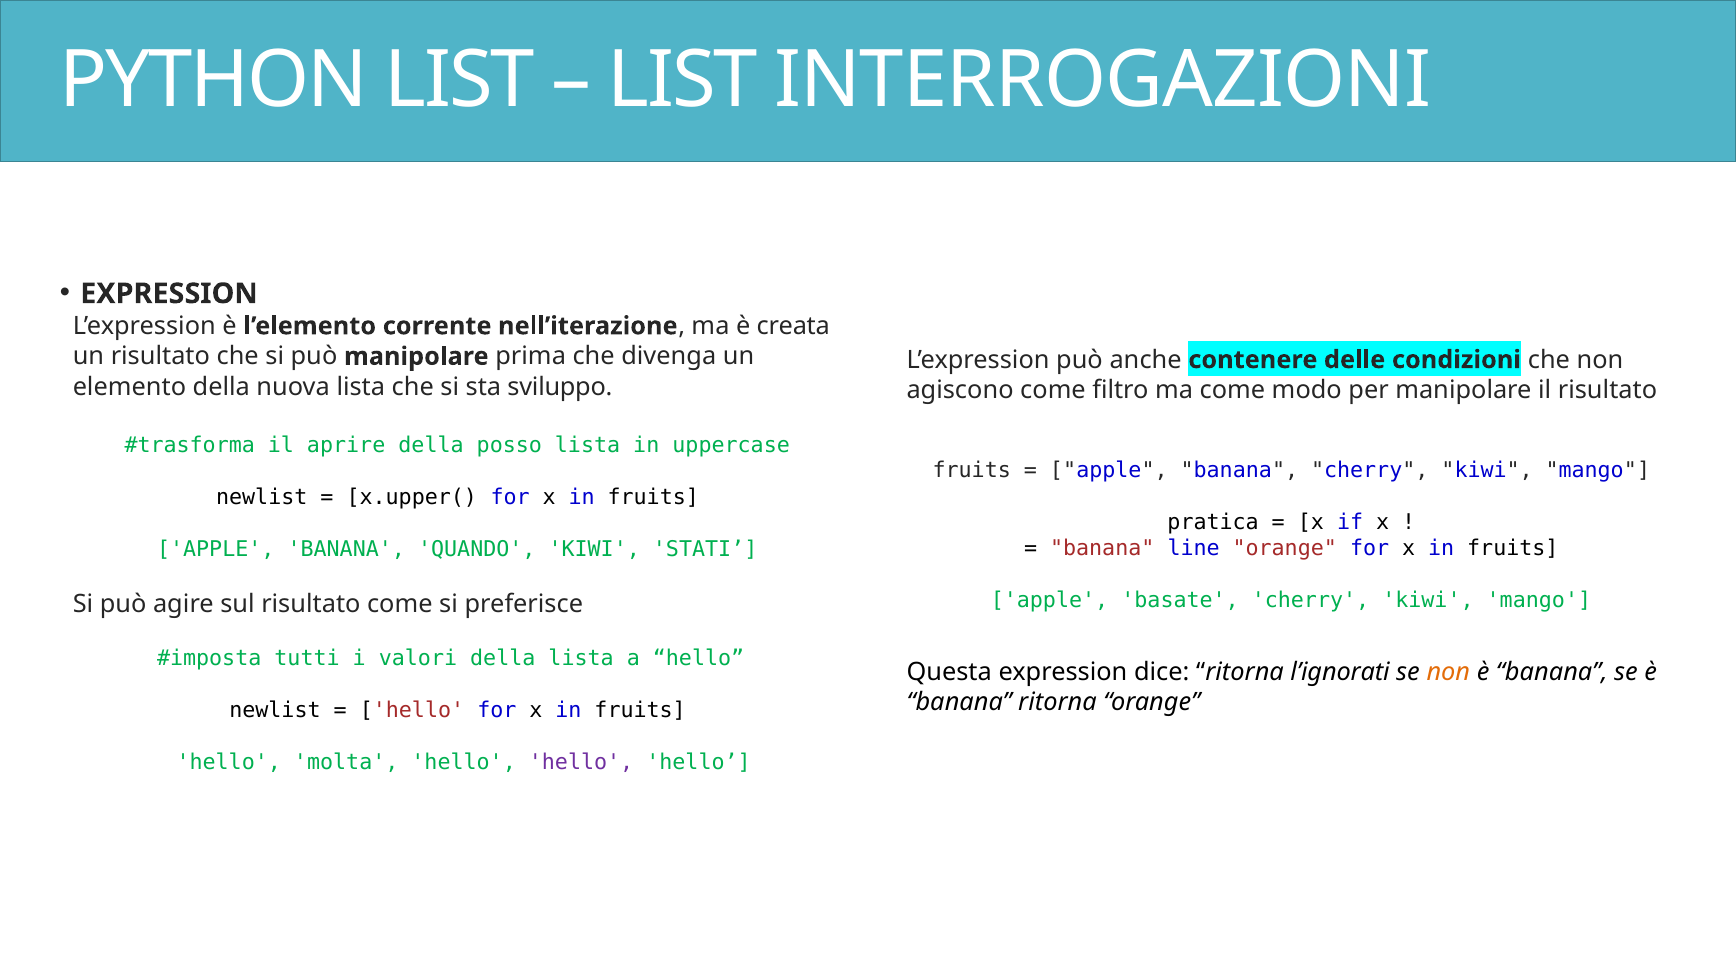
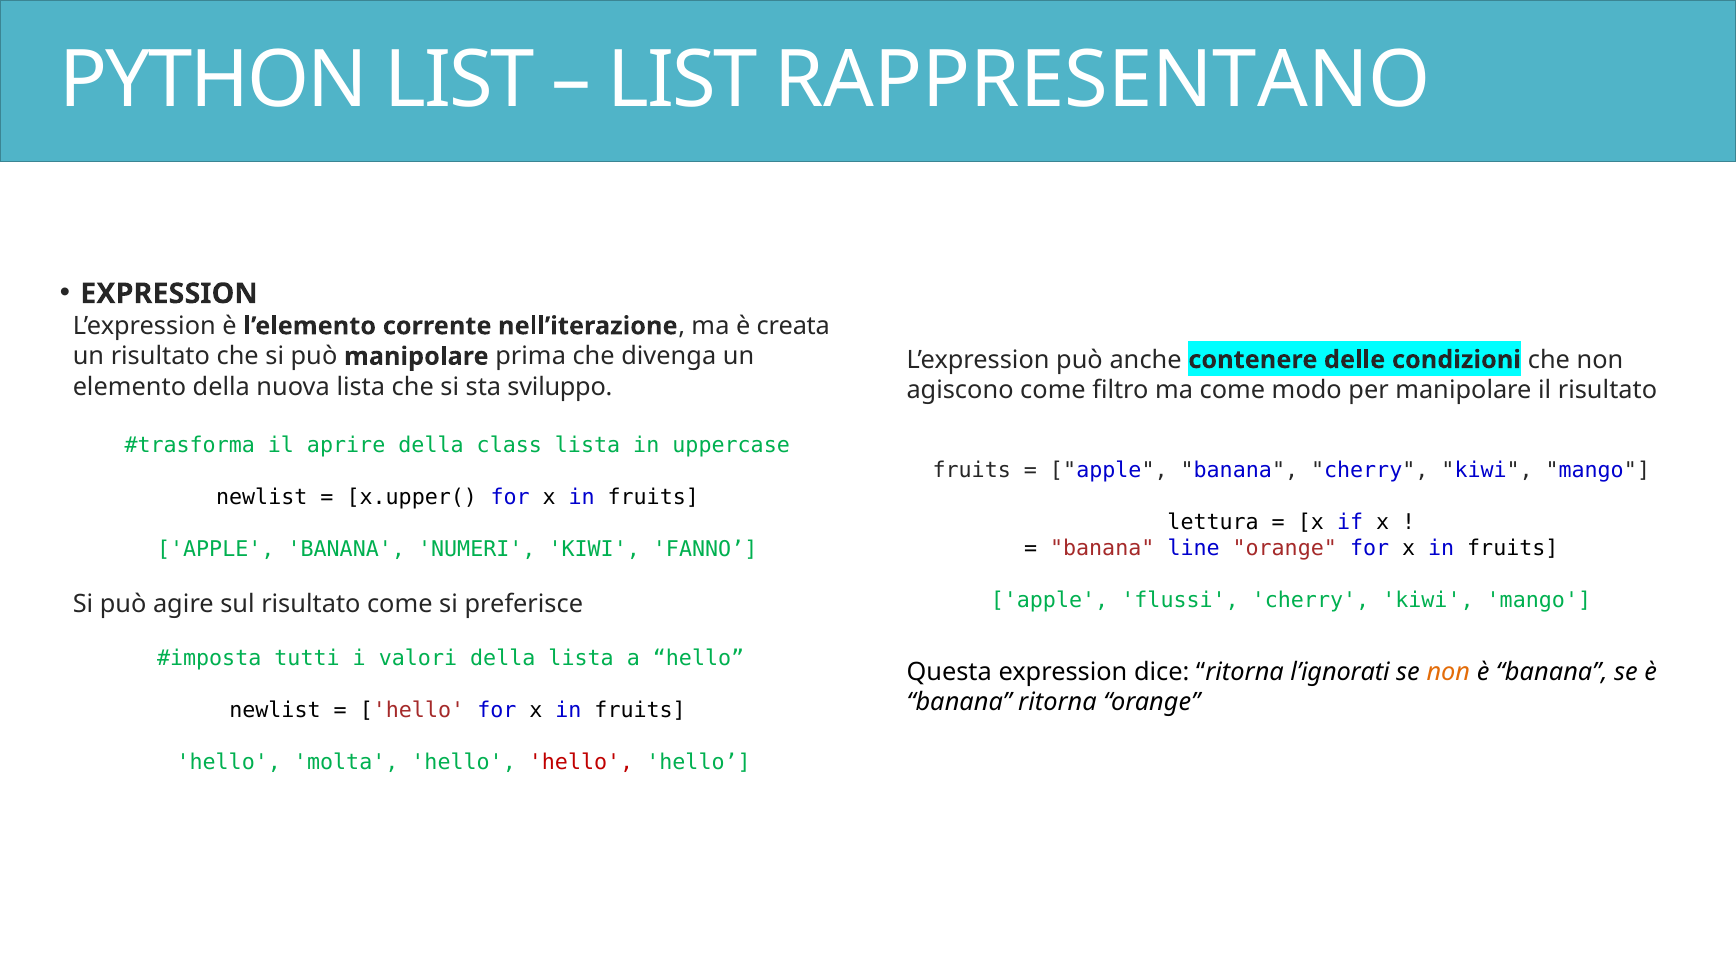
INTERROGAZIONI: INTERROGAZIONI -> RAPPRESENTANO
posso: posso -> class
pratica: pratica -> lettura
QUANDO: QUANDO -> NUMERI
STATI: STATI -> FANNO
basate: basate -> flussi
hello at (581, 762) colour: purple -> red
